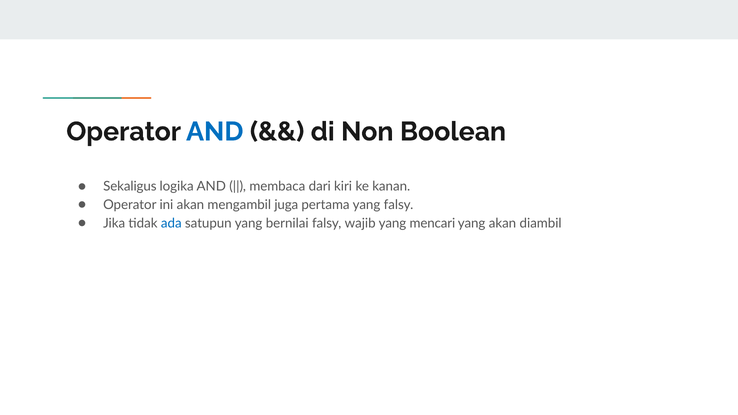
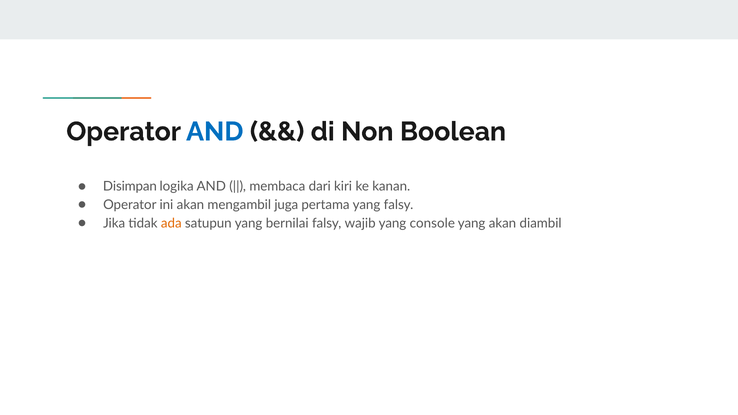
Sekaligus: Sekaligus -> Disimpan
ada colour: blue -> orange
mencari: mencari -> console
